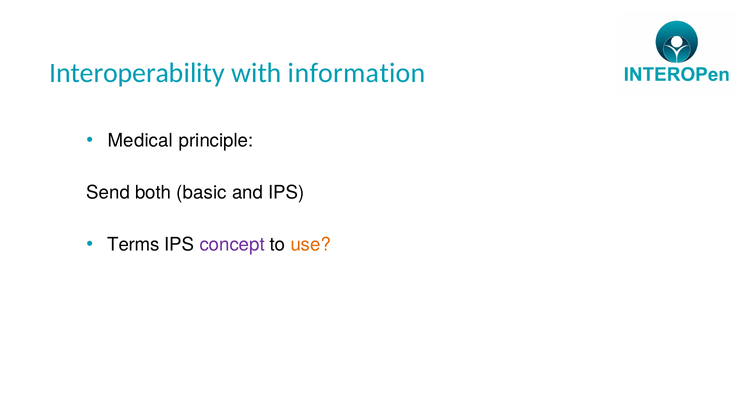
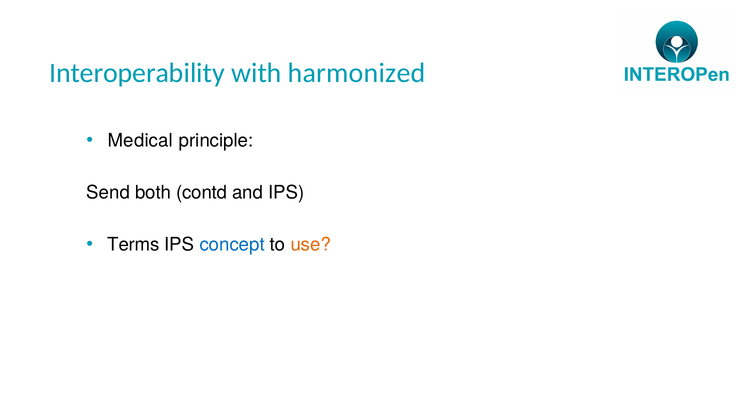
information: information -> harmonized
basic: basic -> contd
concept colour: purple -> blue
